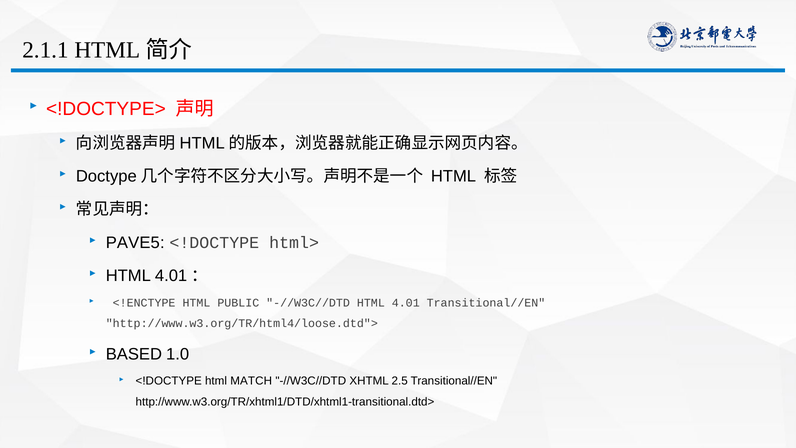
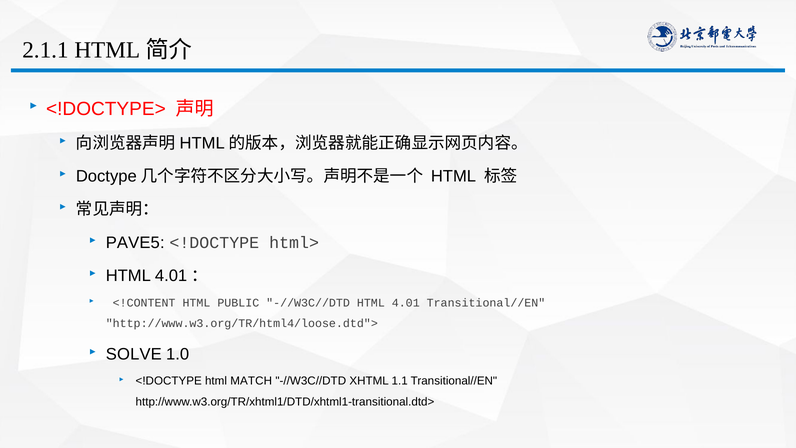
<!ENCTYPE: <!ENCTYPE -> <!CONTENT
BASED: BASED -> SOLVE
2.5: 2.5 -> 1.1
